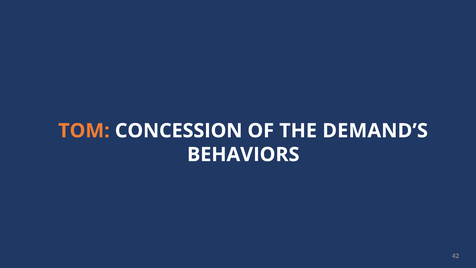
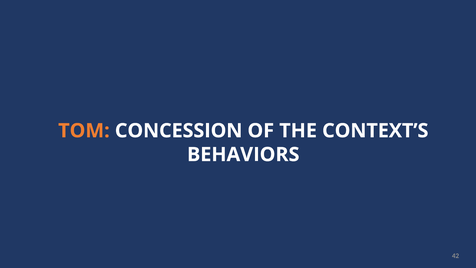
DEMAND’S: DEMAND’S -> CONTEXT’S
